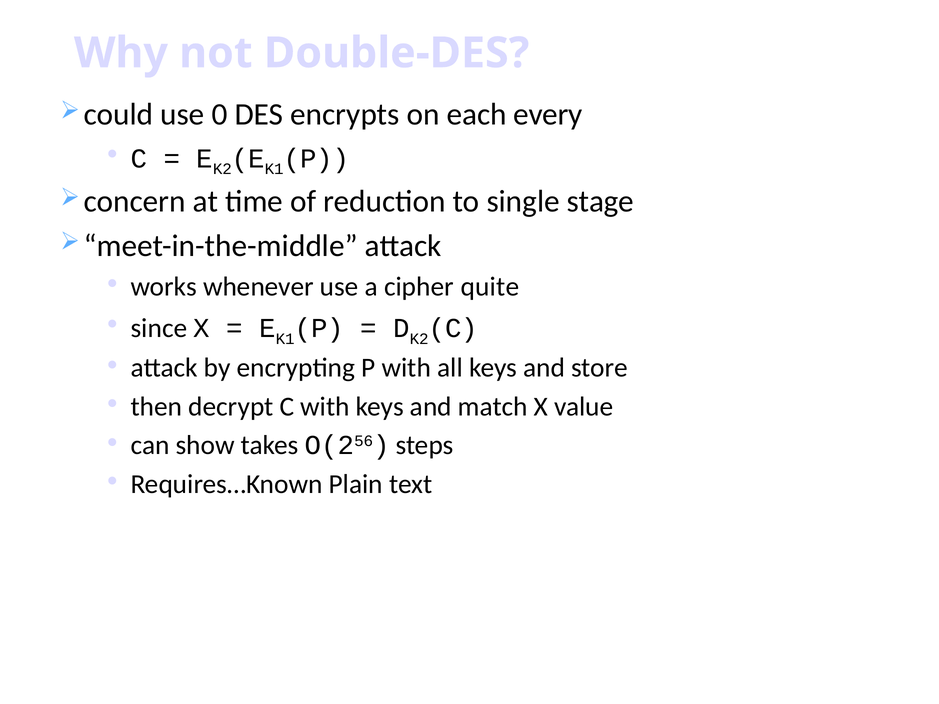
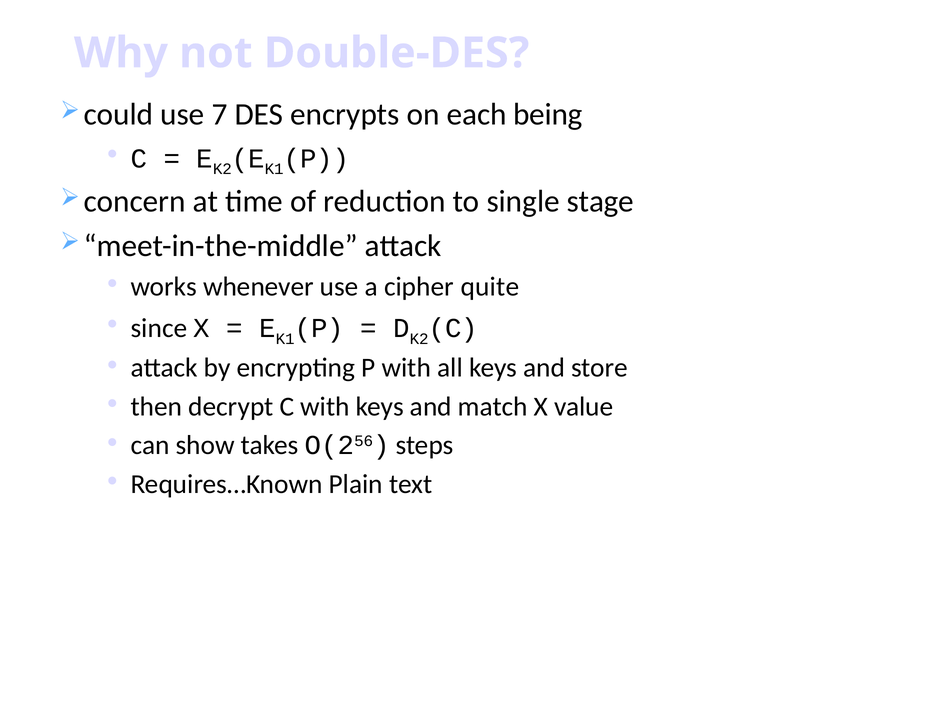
0: 0 -> 7
every: every -> being
